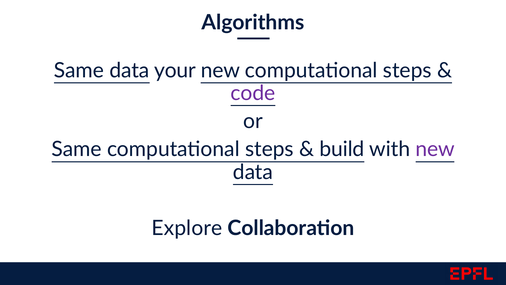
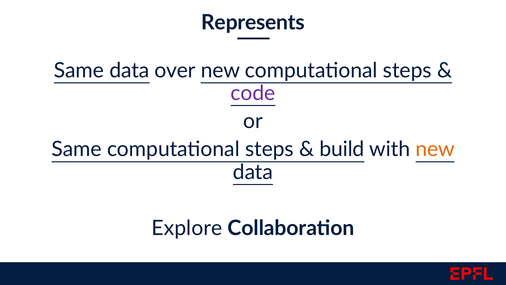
Algorithms: Algorithms -> Represents
your: your -> over
new at (435, 149) colour: purple -> orange
